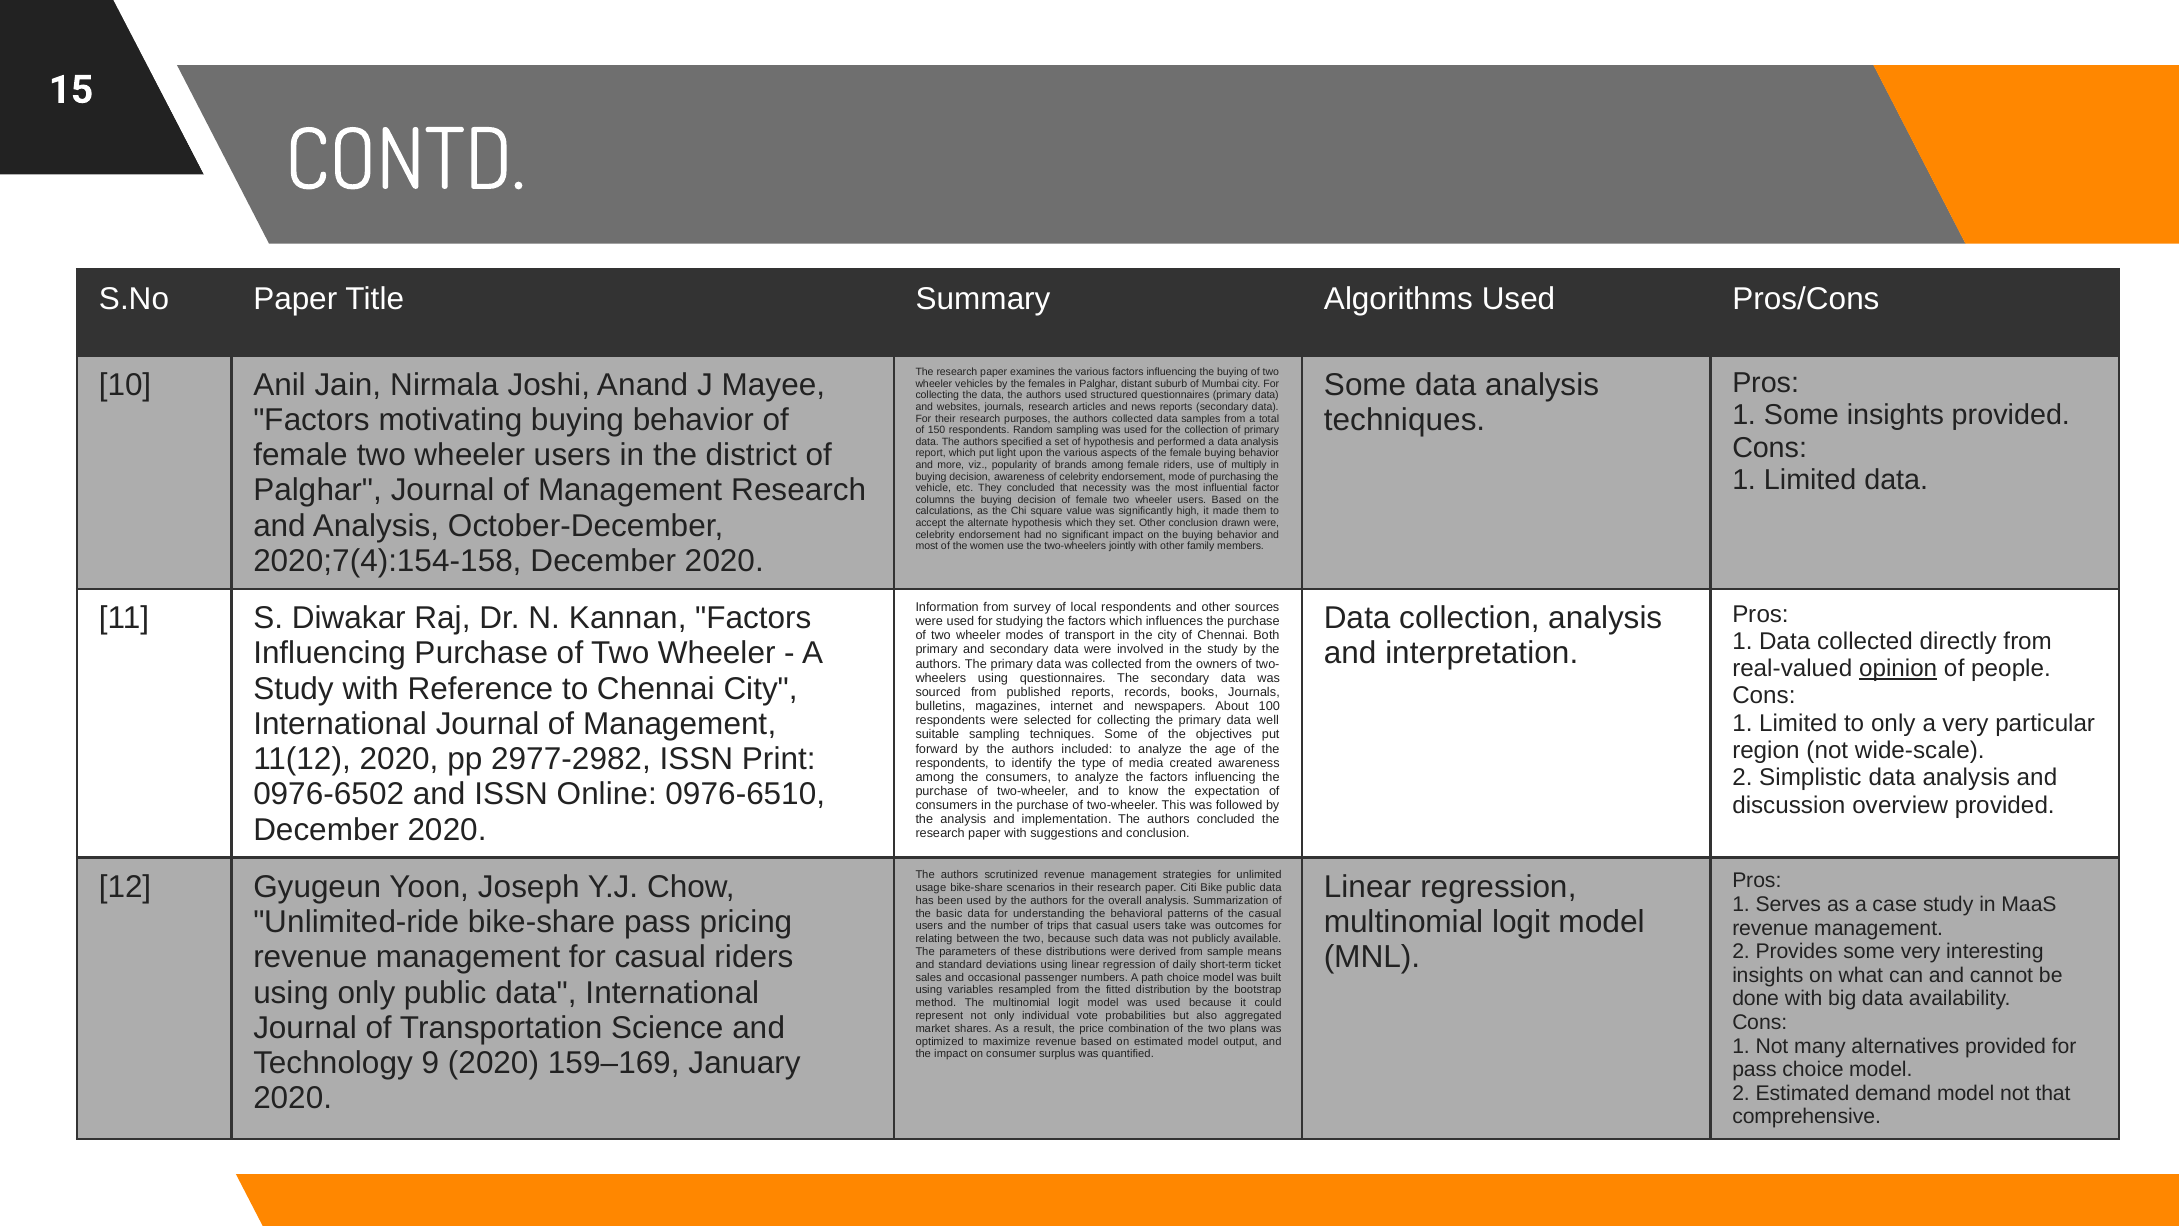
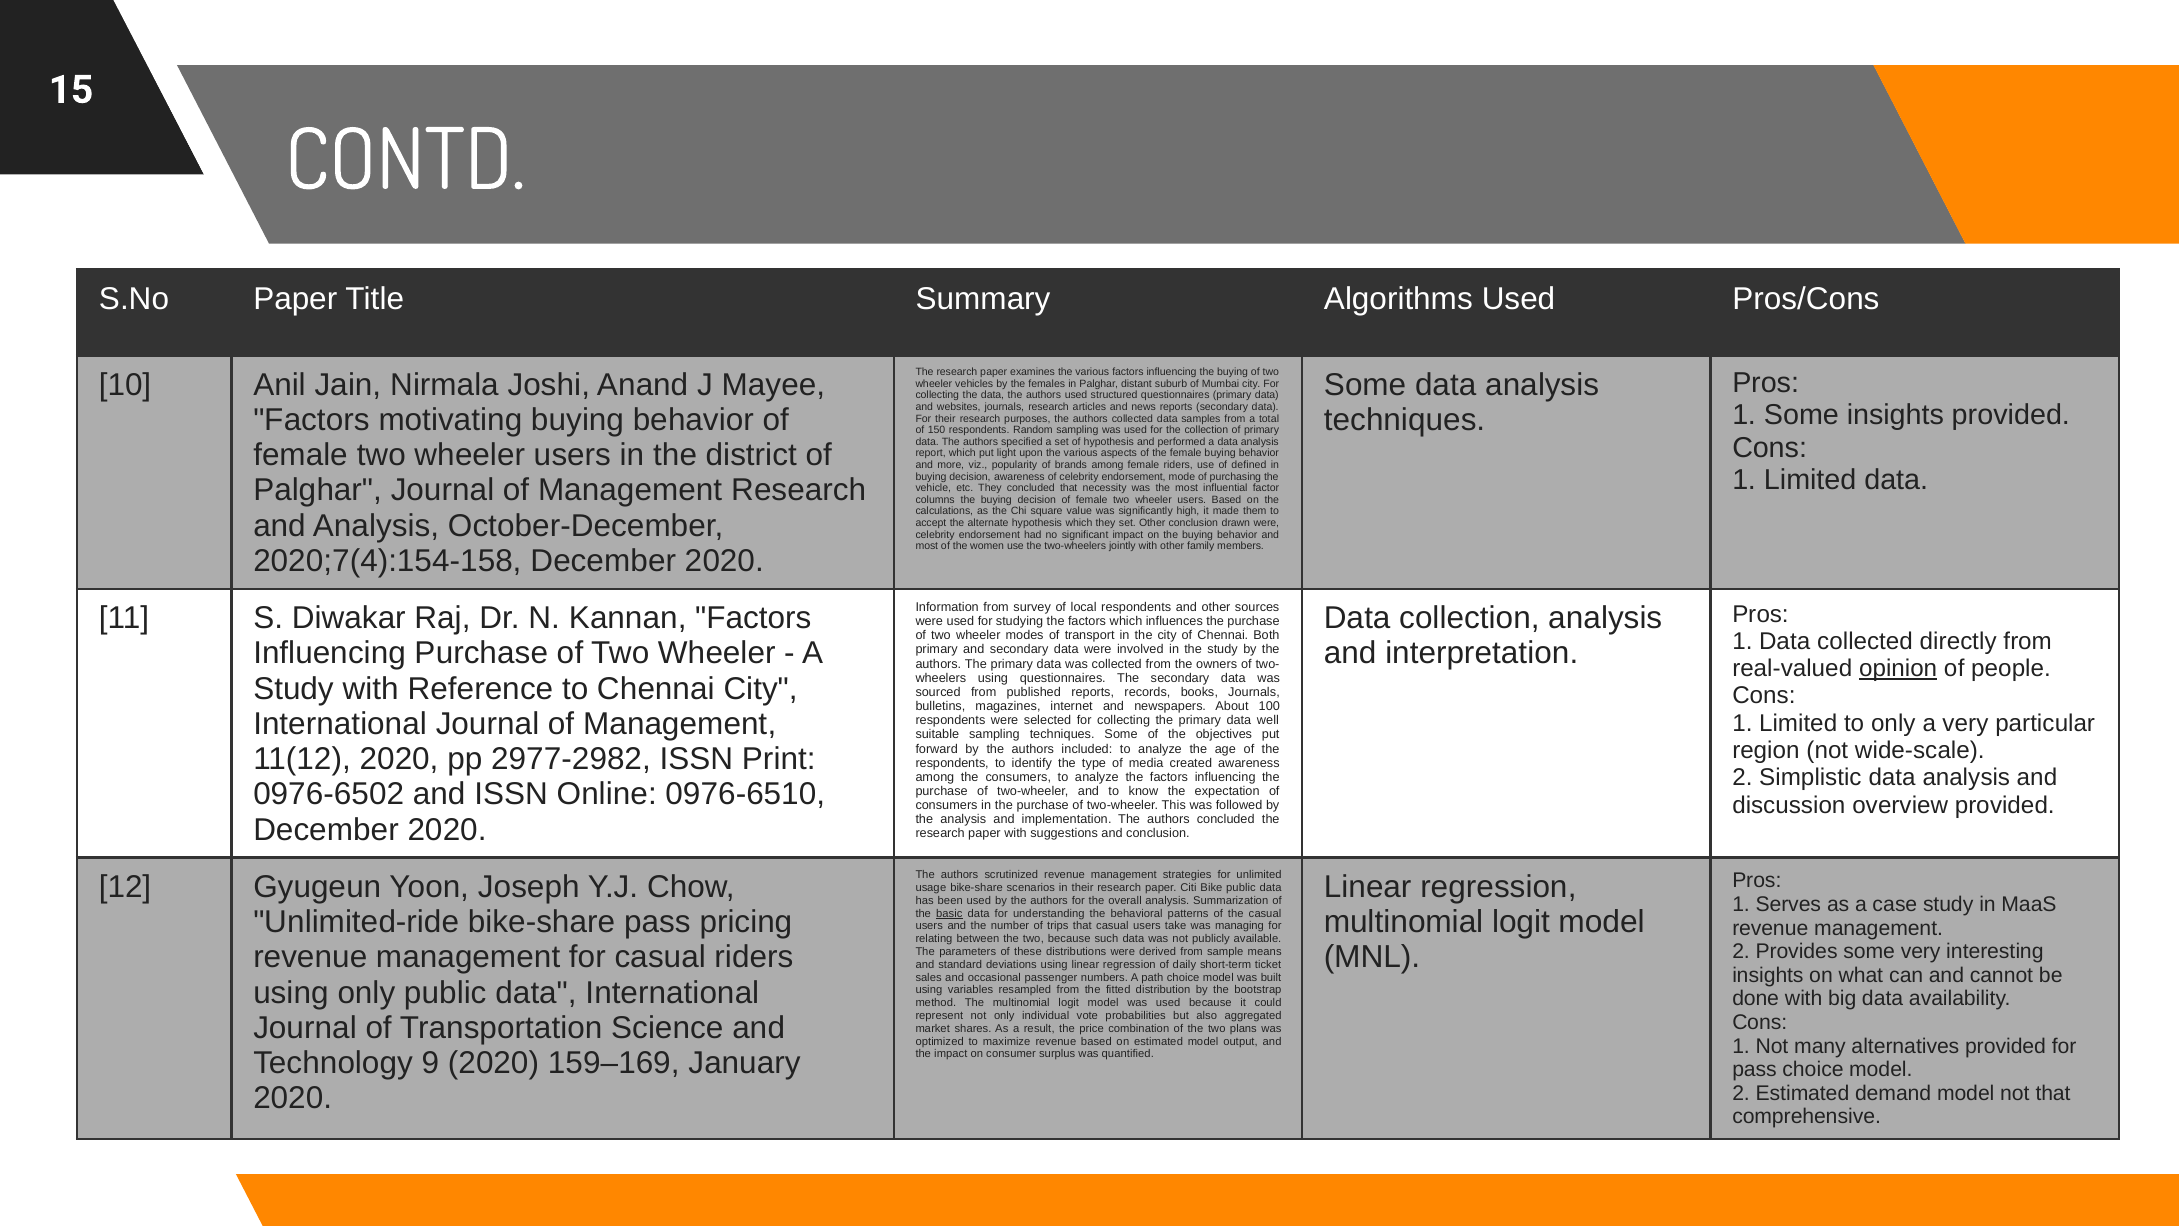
multiply: multiply -> defined
basic underline: none -> present
outcomes: outcomes -> managing
